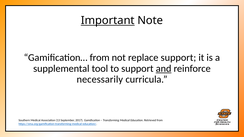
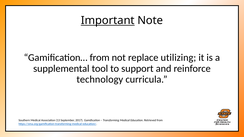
replace support: support -> utilizing
and underline: present -> none
necessarily: necessarily -> technology
